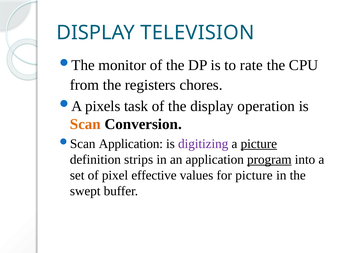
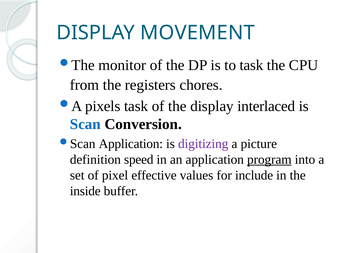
TELEVISION: TELEVISION -> MOVEMENT
to rate: rate -> task
operation: operation -> interlaced
Scan colour: orange -> blue
picture at (259, 144) underline: present -> none
strips: strips -> speed
for picture: picture -> include
swept: swept -> inside
